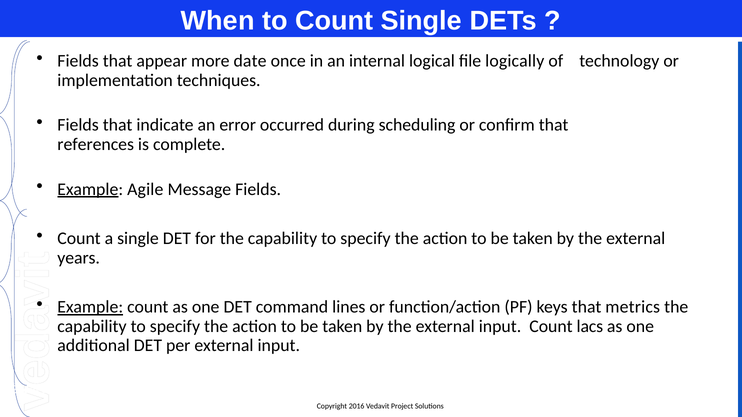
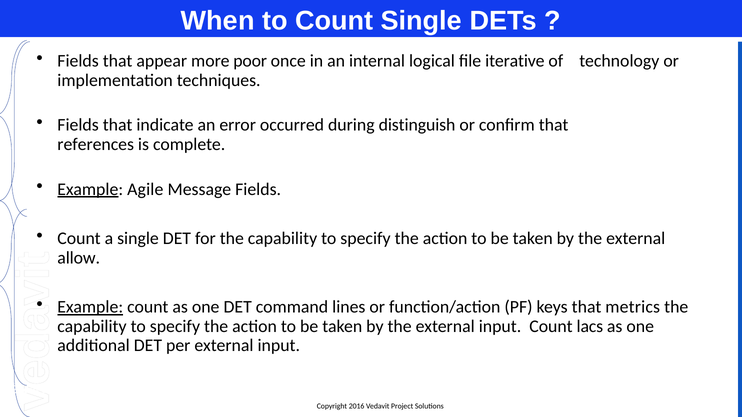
date: date -> poor
logically: logically -> iterative
scheduling: scheduling -> distinguish
years: years -> allow
